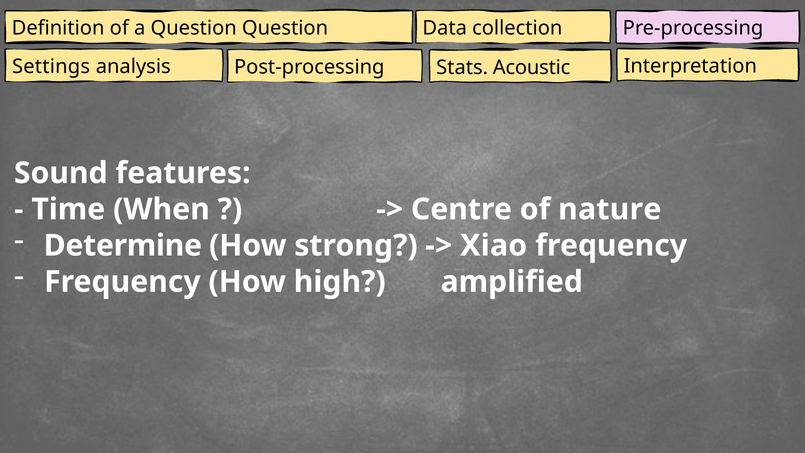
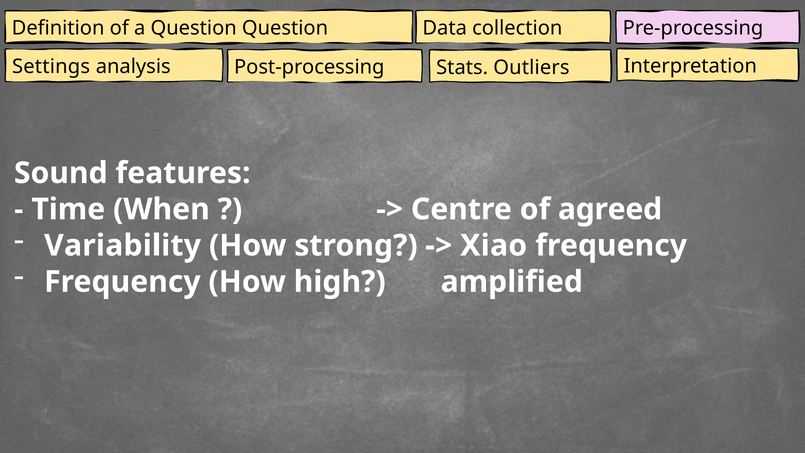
Acoustic: Acoustic -> Outliers
nature: nature -> agreed
Determine: Determine -> Variability
